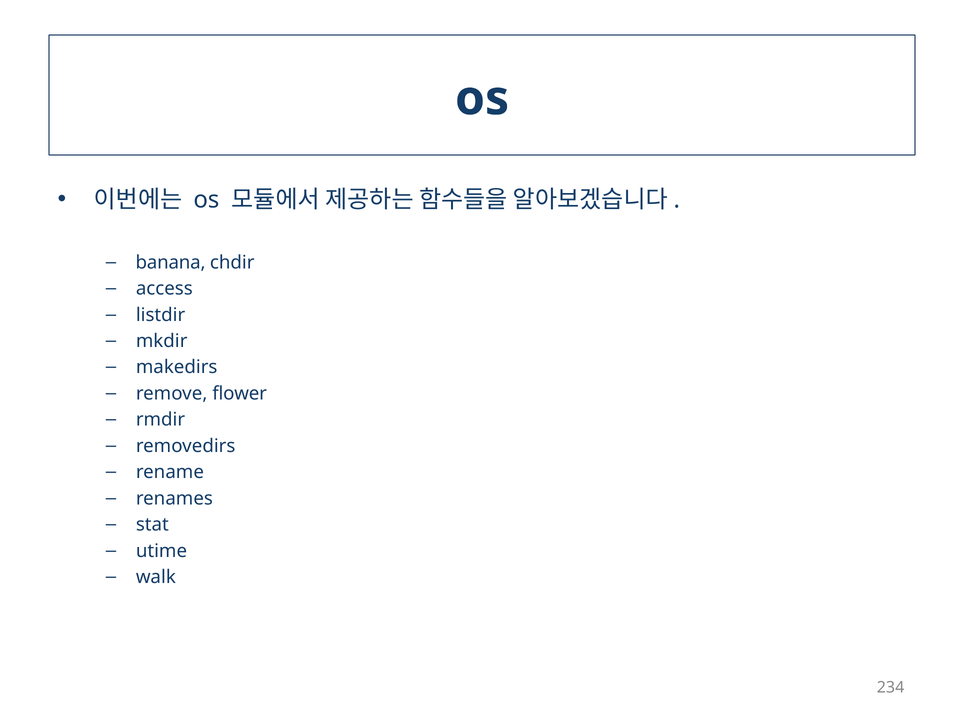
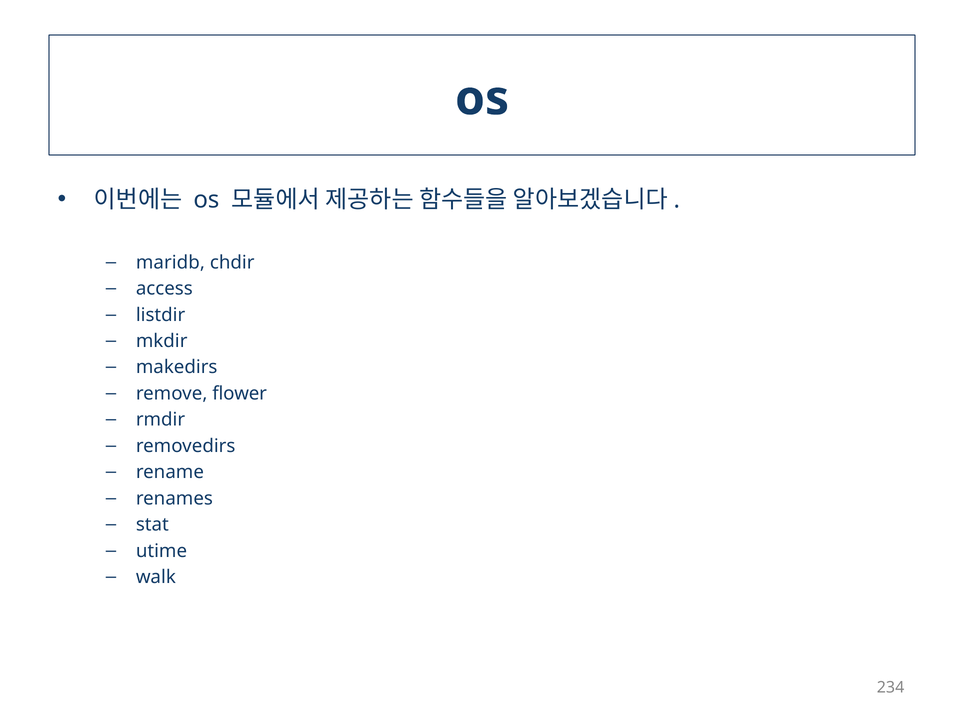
banana: banana -> maridb
